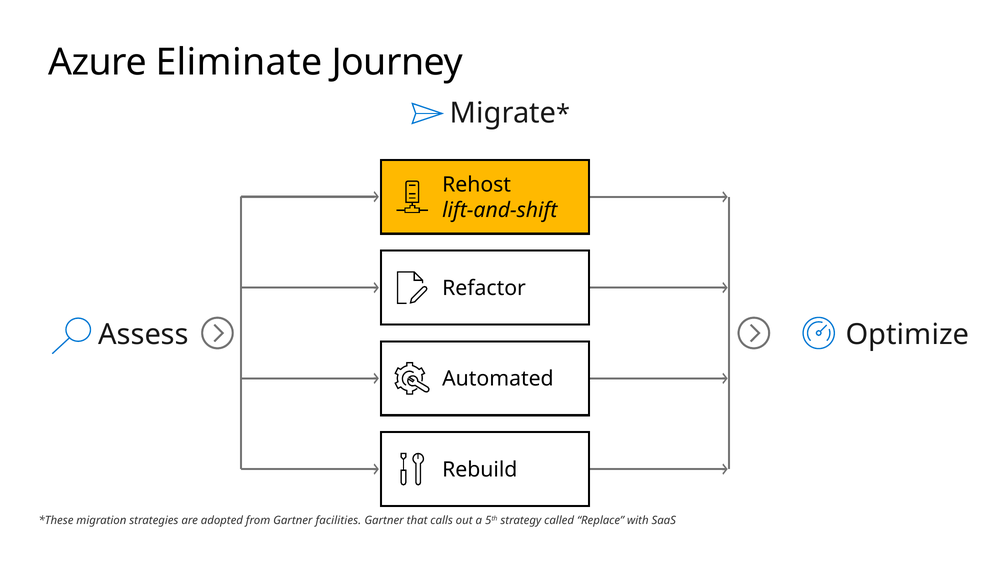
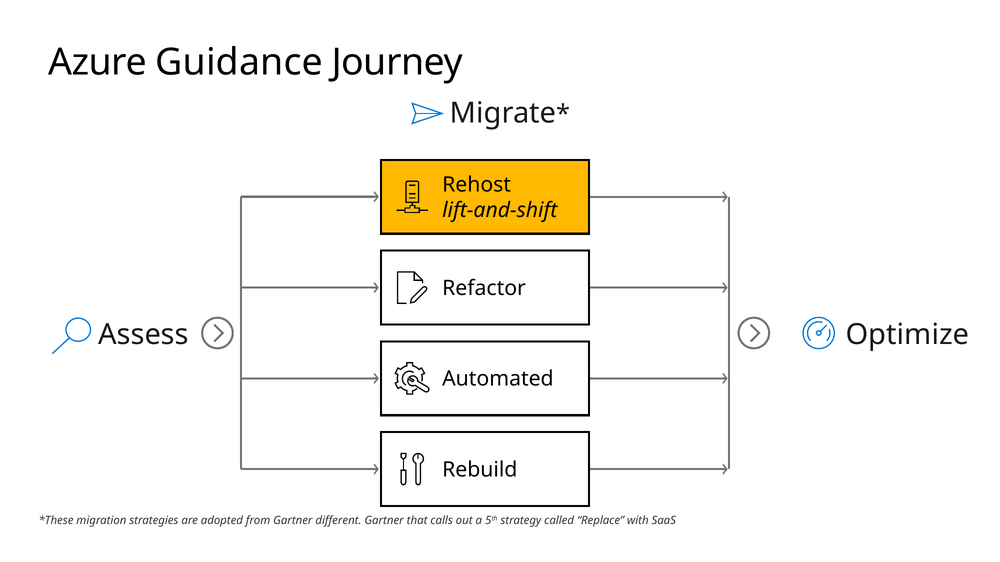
Eliminate: Eliminate -> Guidance
facilities: facilities -> different
